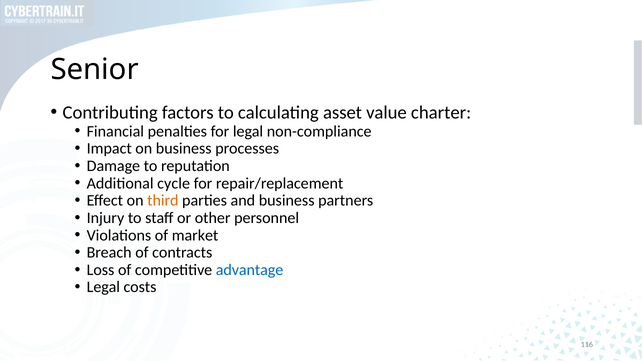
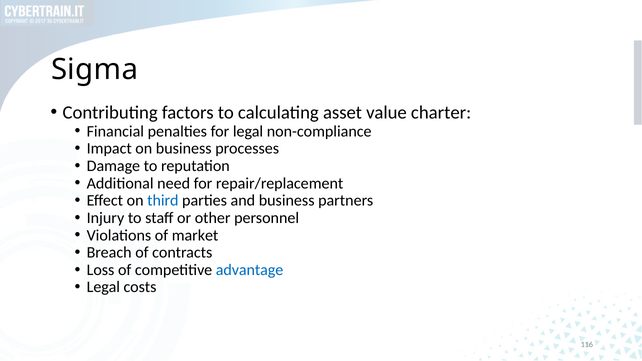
Senior: Senior -> Sigma
cycle: cycle -> need
third colour: orange -> blue
